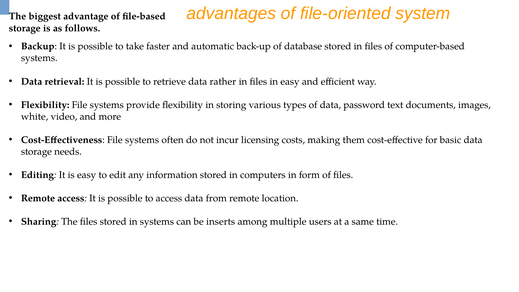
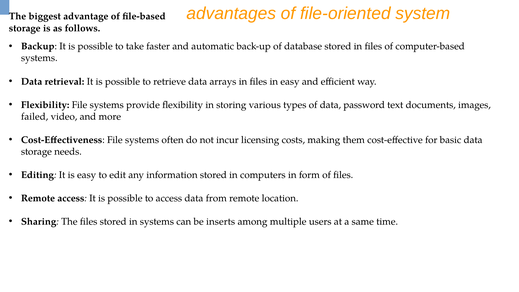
rather: rather -> arrays
white: white -> failed
